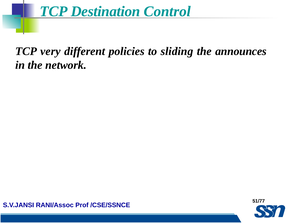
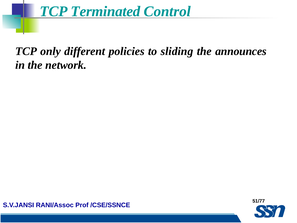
Destination: Destination -> Terminated
very: very -> only
